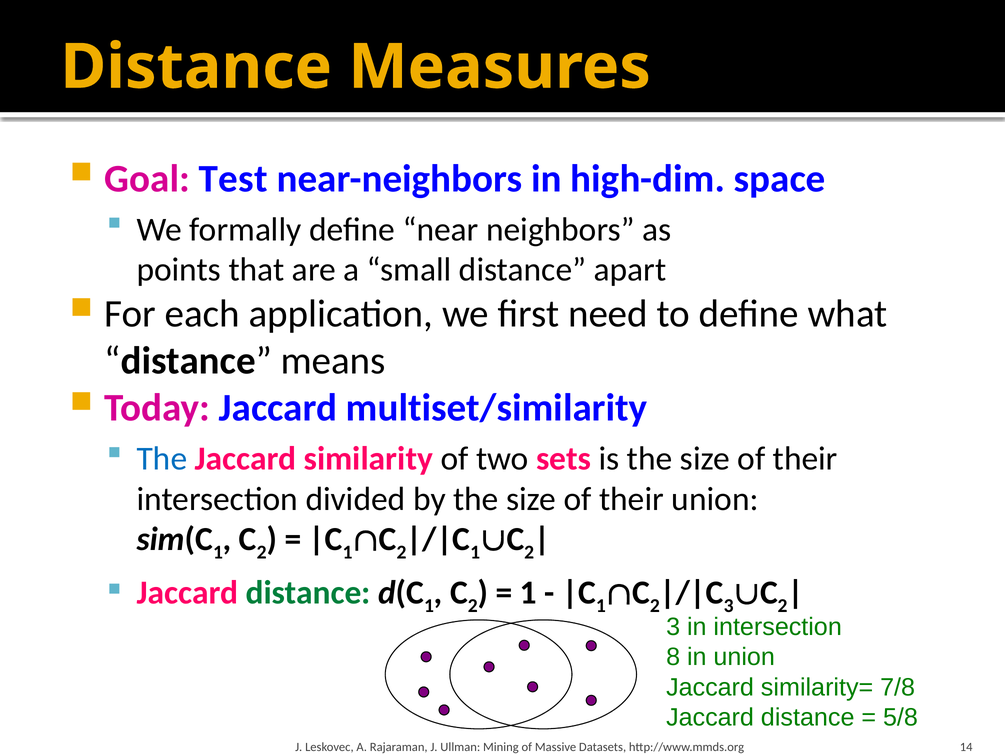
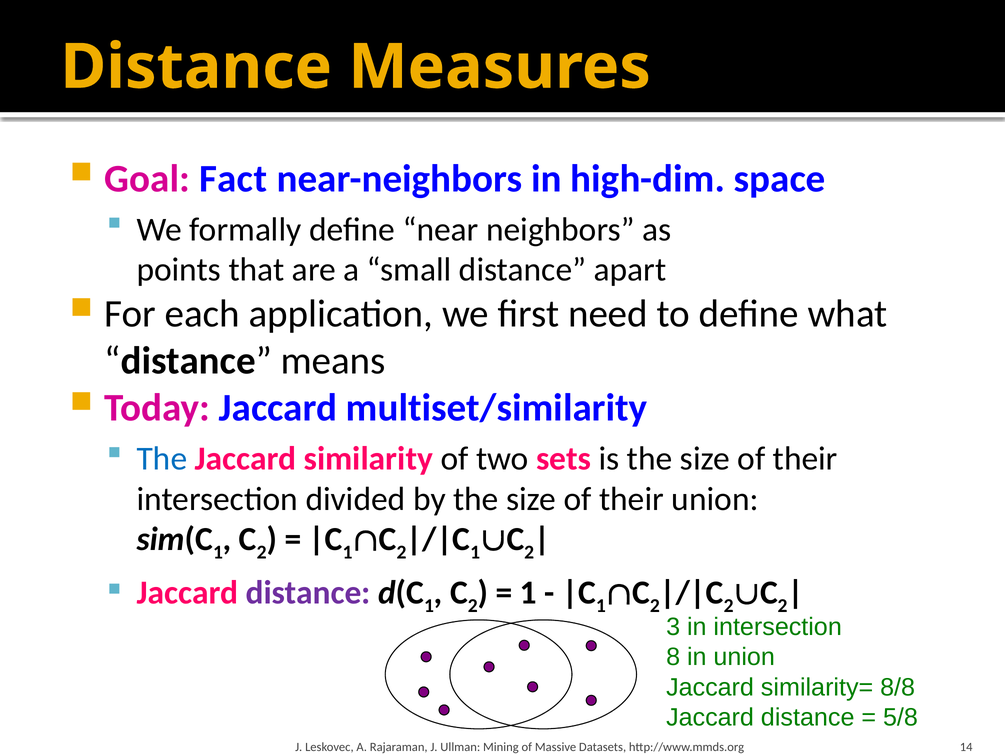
Test: Test -> Fact
distance at (308, 593) colour: green -> purple
3 at (729, 606): 3 -> 2
7/8: 7/8 -> 8/8
